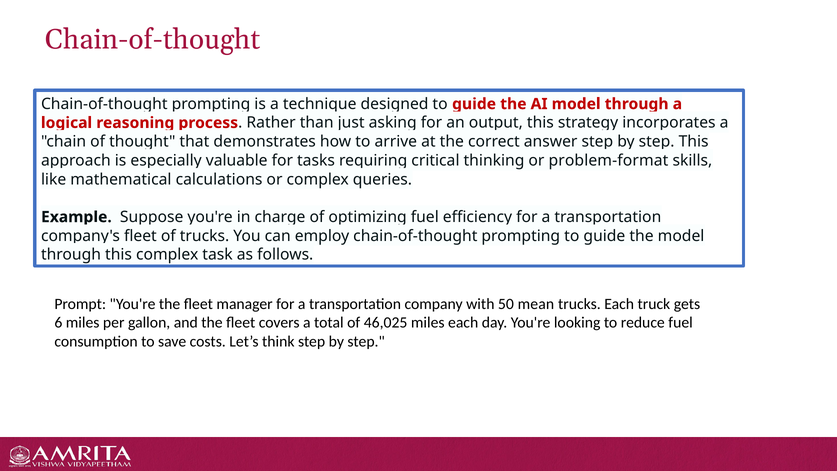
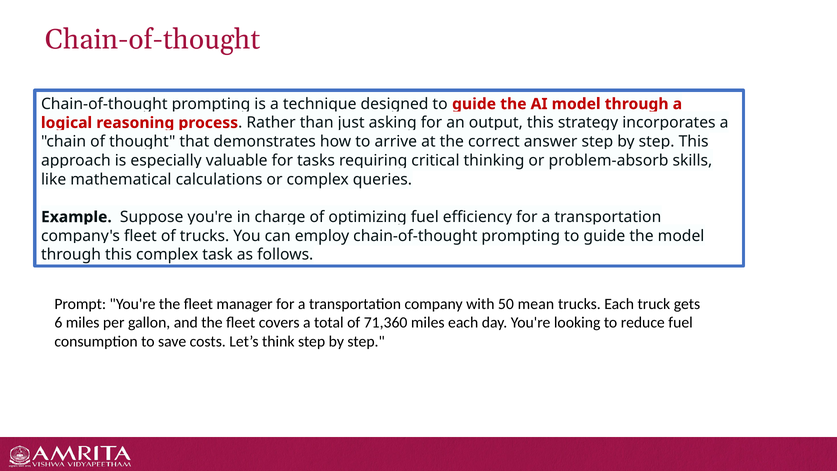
problem-format: problem-format -> problem-absorb
46,025: 46,025 -> 71,360
